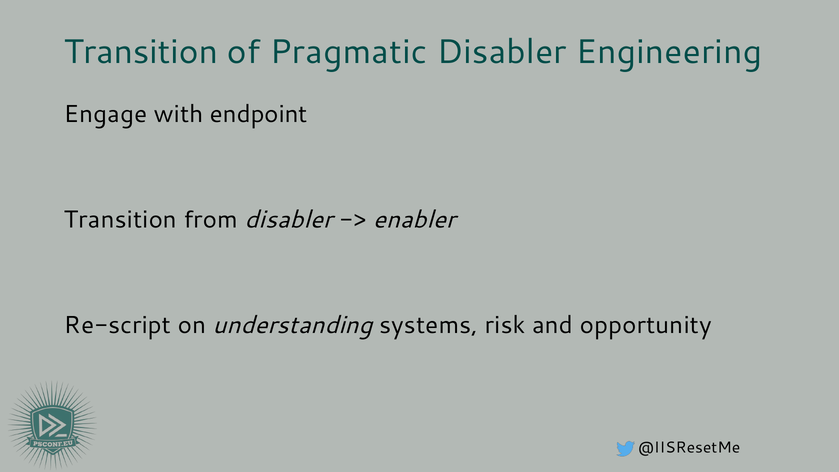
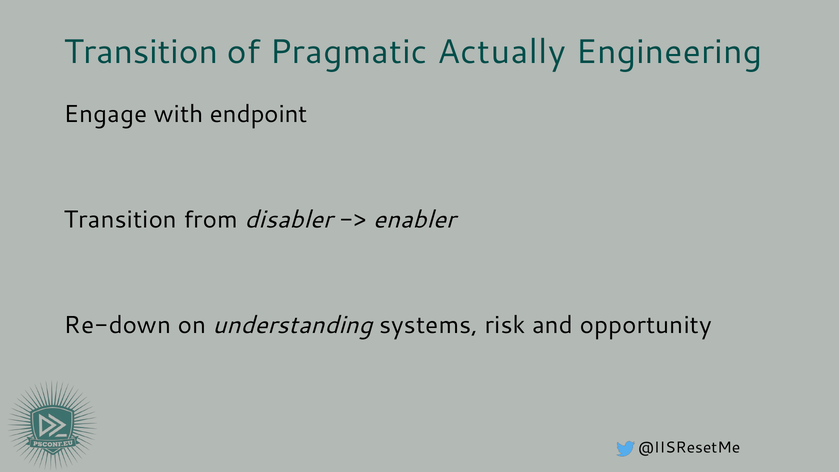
Pragmatic Disabler: Disabler -> Actually
Re-script: Re-script -> Re-down
